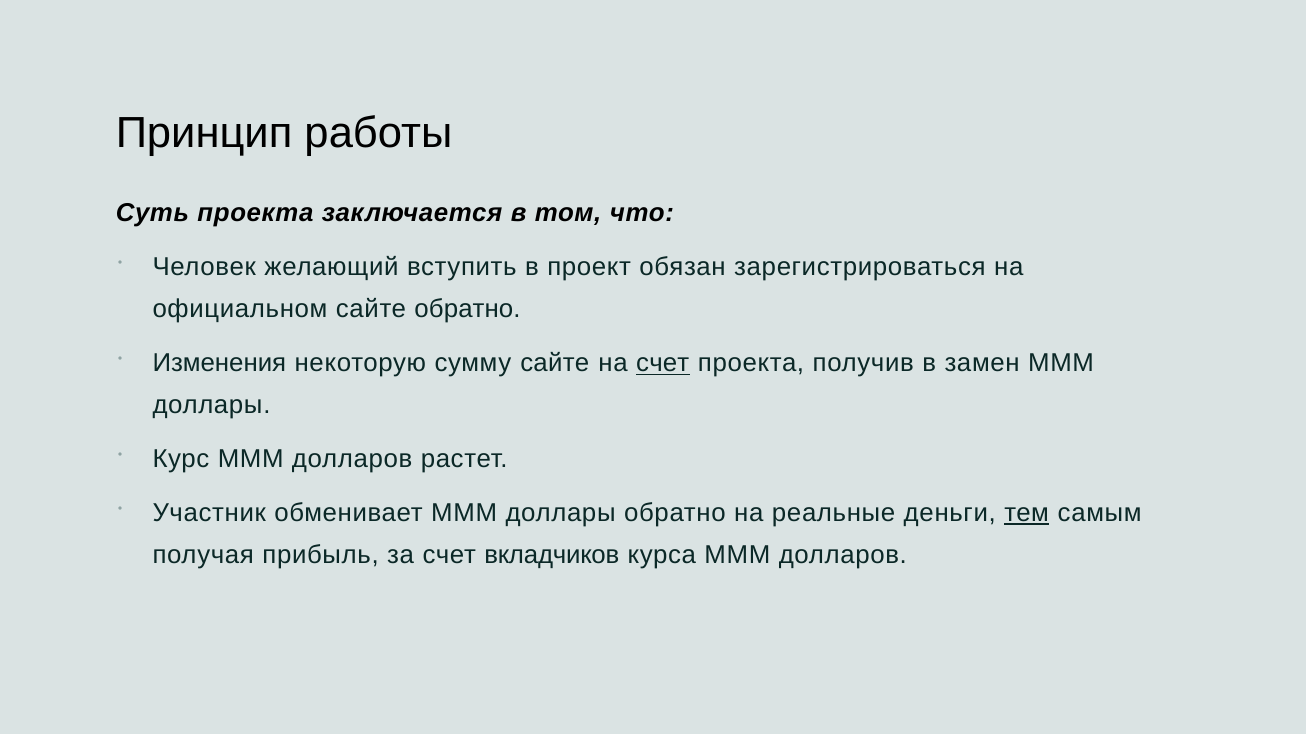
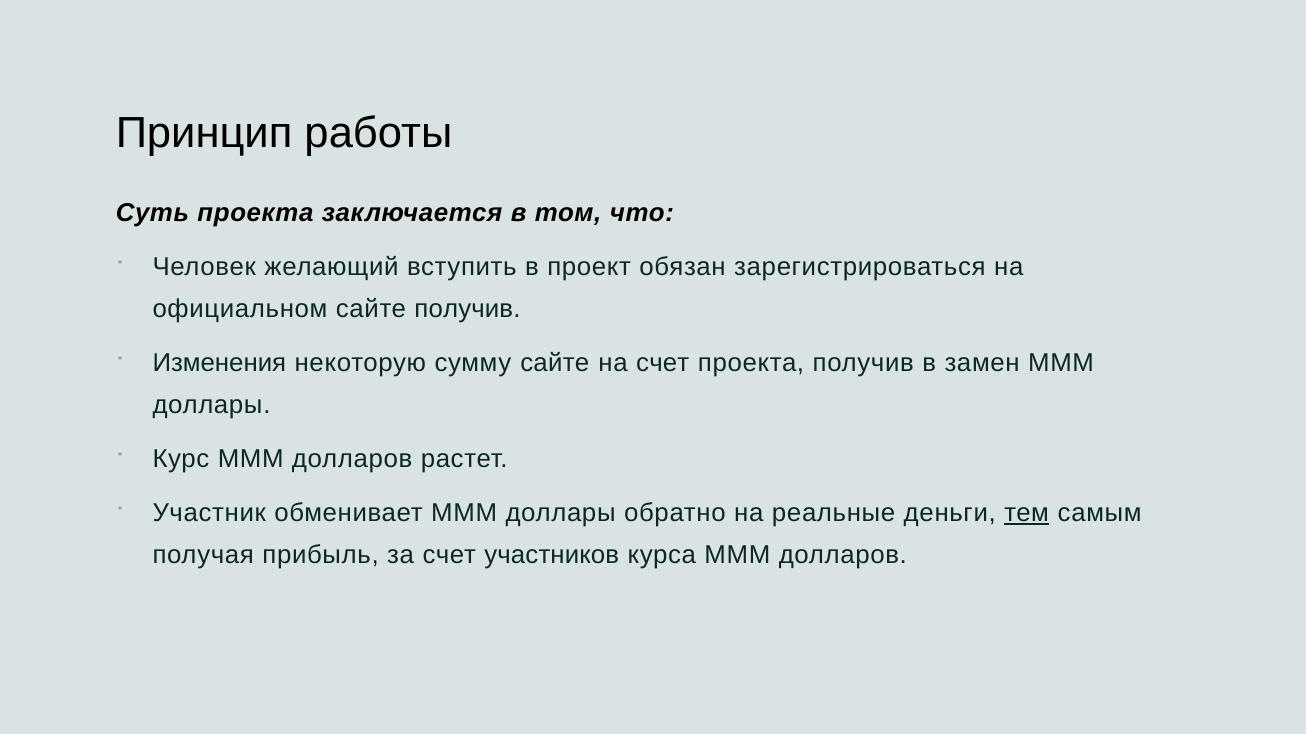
сайте обратно: обратно -> получив
счет at (663, 364) underline: present -> none
вкладчиков: вкладчиков -> участников
